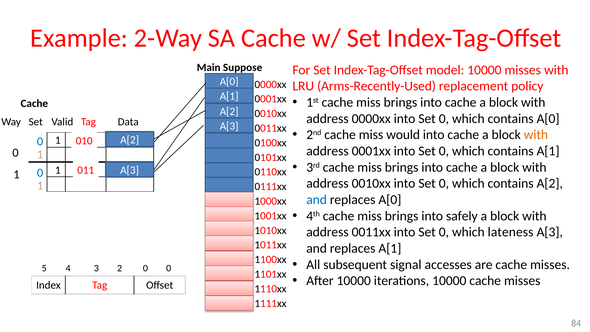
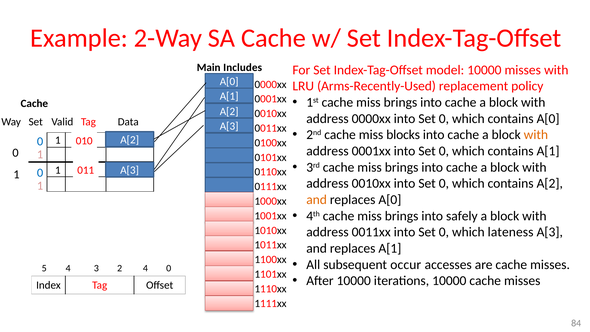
Suppose: Suppose -> Includes
would: would -> blocks
and at (317, 200) colour: blue -> orange
signal: signal -> occur
2 0: 0 -> 4
